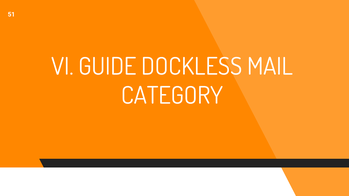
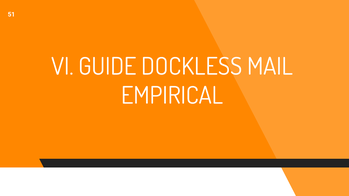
CATEGORY: CATEGORY -> EMPIRICAL
